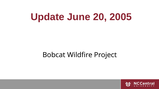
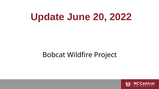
2005: 2005 -> 2022
